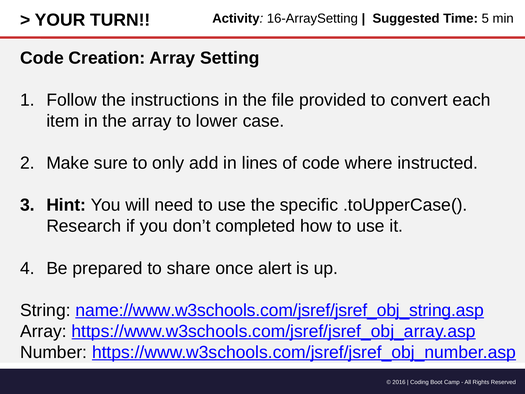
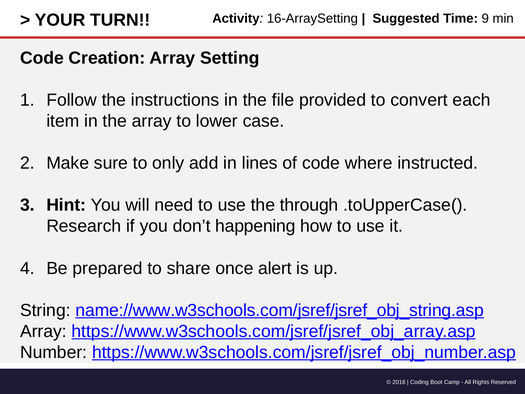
5: 5 -> 9
specific: specific -> through
completed: completed -> happening
